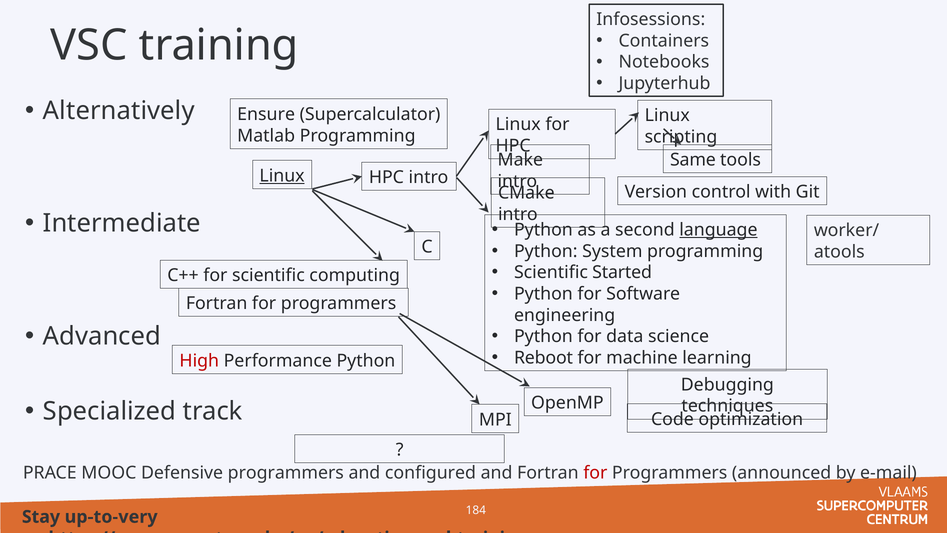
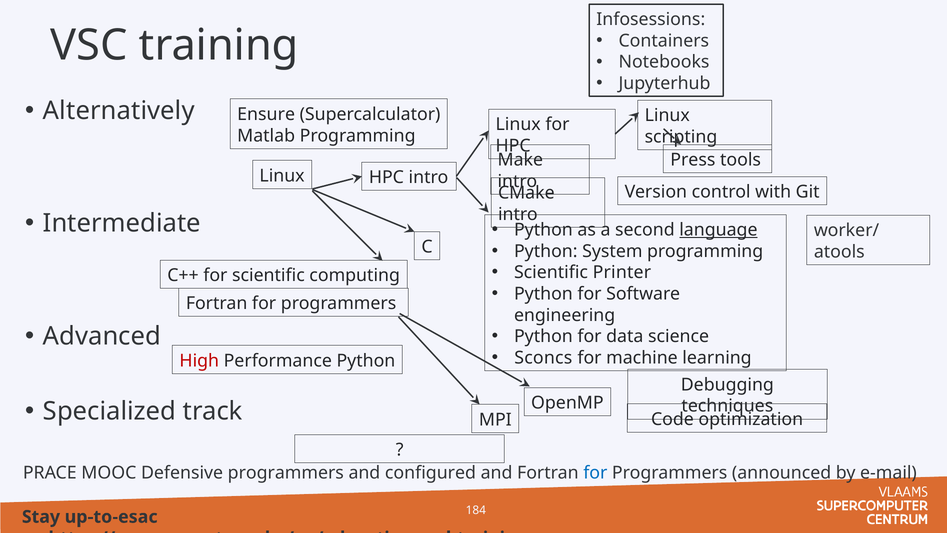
Same: Same -> Press
Linux at (282, 176) underline: present -> none
Started: Started -> Printer
Reboot: Reboot -> Sconcs
for at (595, 472) colour: red -> blue
up-to-very: up-to-very -> up-to-esac
